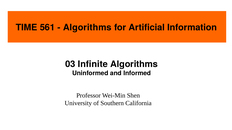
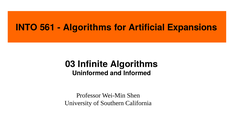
TIME: TIME -> INTO
Information: Information -> Expansions
